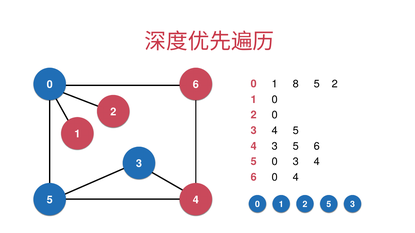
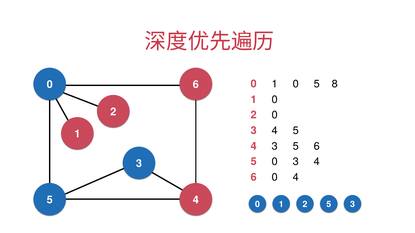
0 1 8: 8 -> 0
5 2: 2 -> 8
